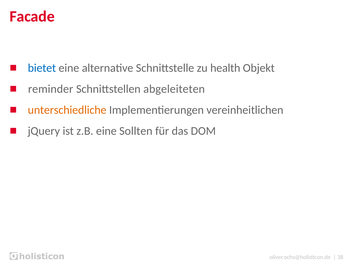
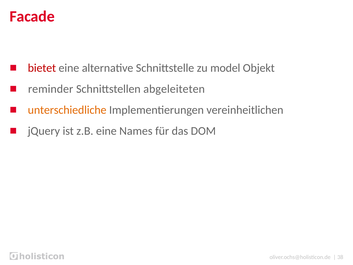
bietet colour: blue -> red
health: health -> model
Sollten: Sollten -> Names
